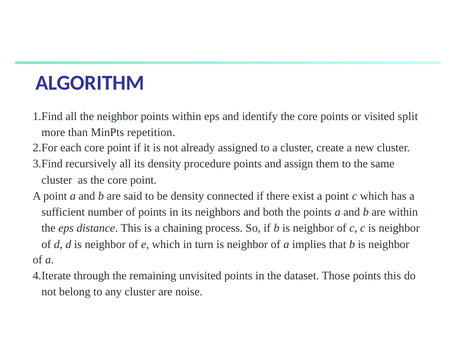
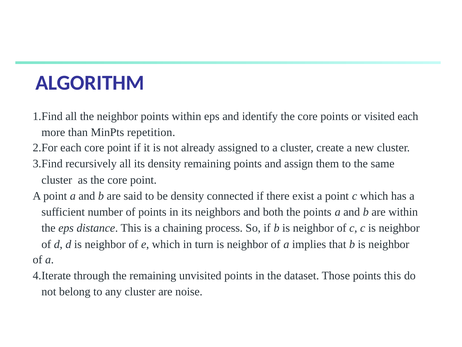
visited split: split -> each
density procedure: procedure -> remaining
